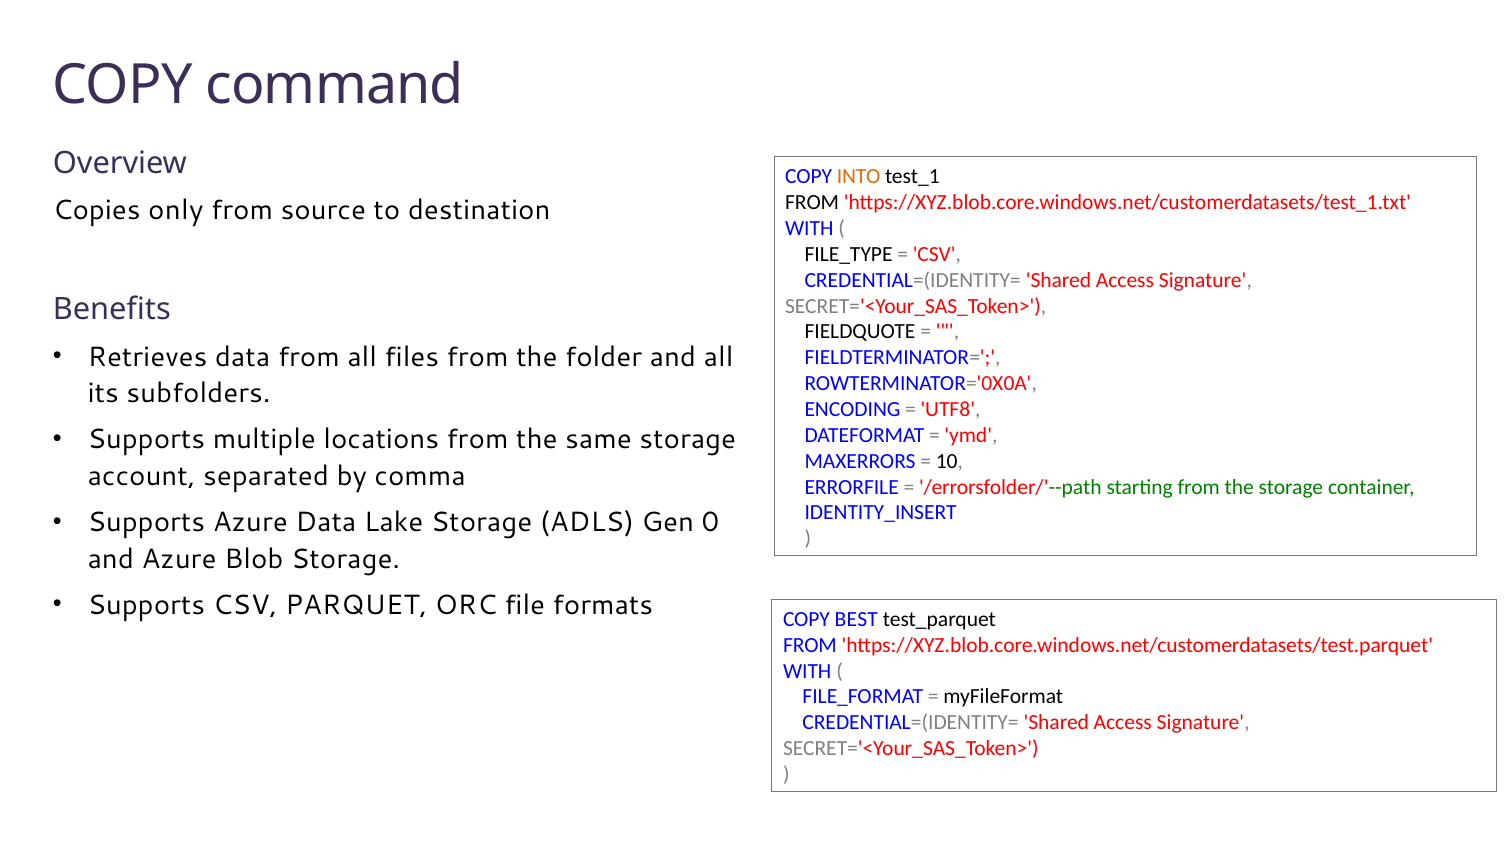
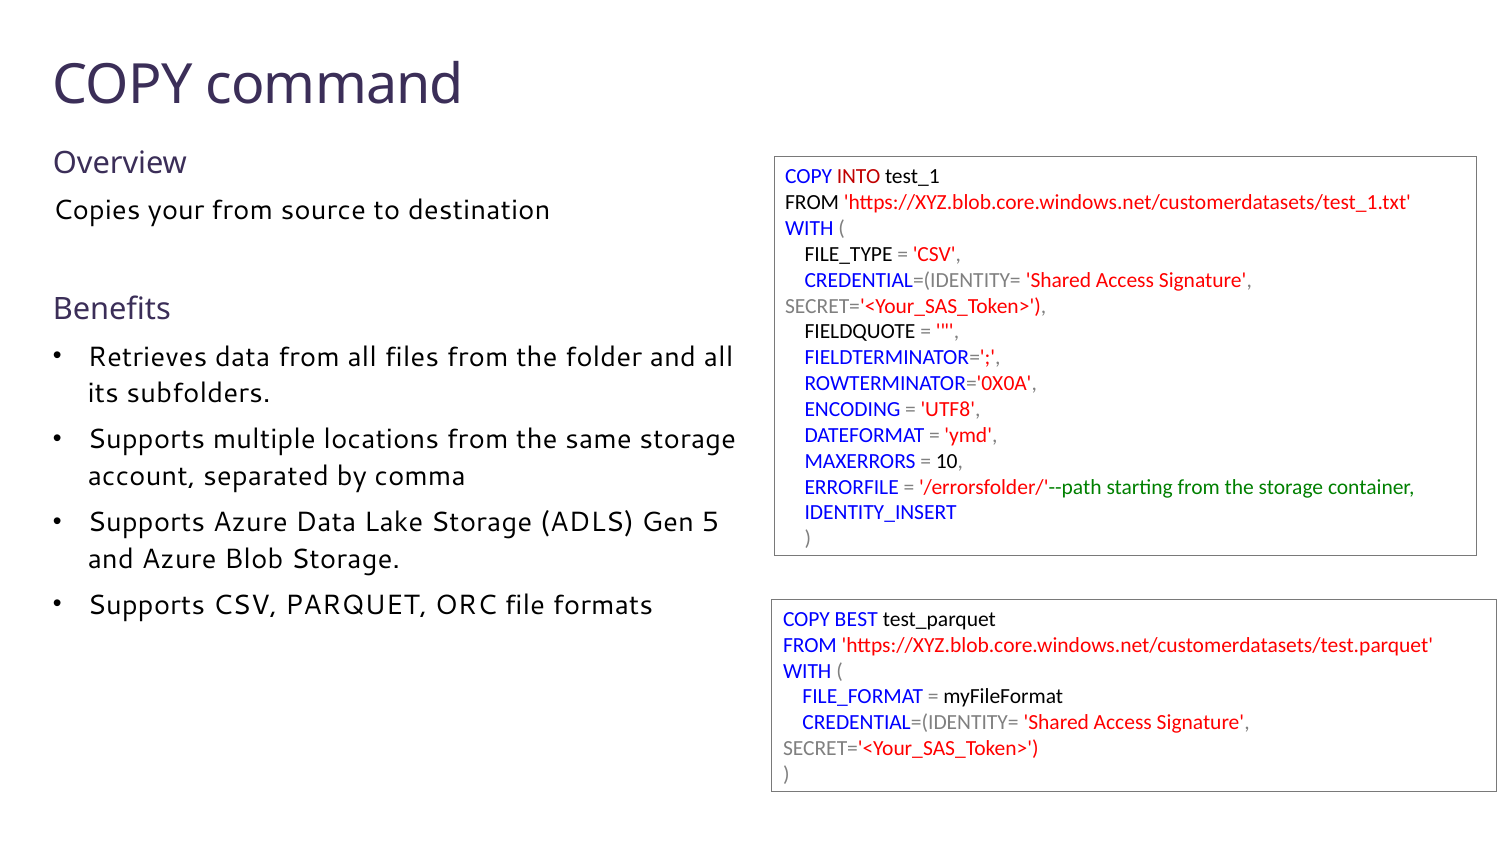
INTO colour: orange -> red
only: only -> your
0: 0 -> 5
